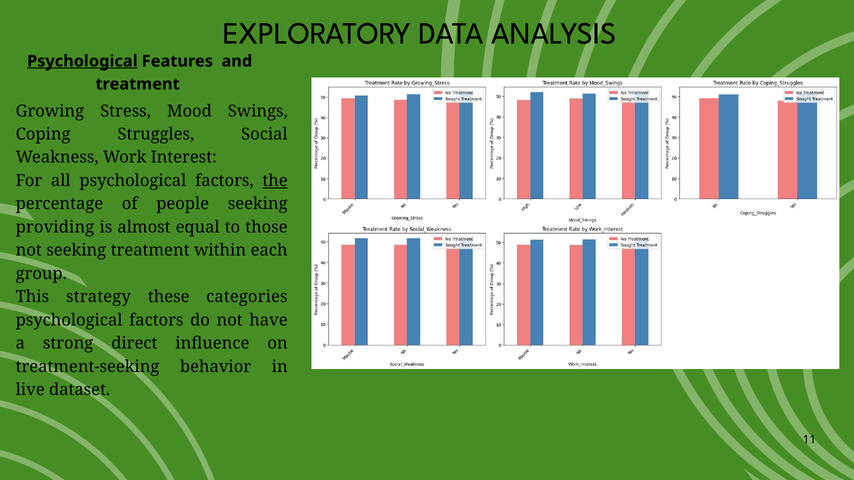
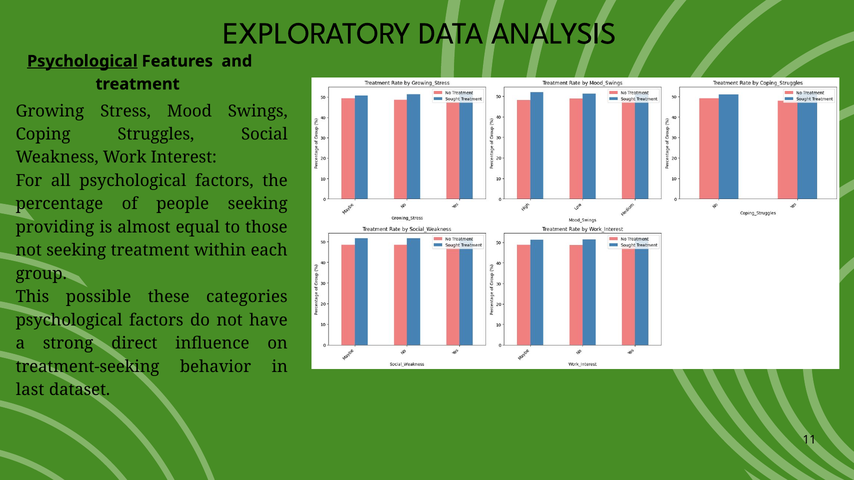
the underline: present -> none
strategy: strategy -> possible
live: live -> last
